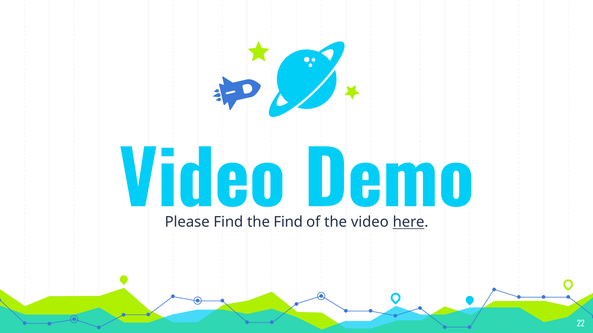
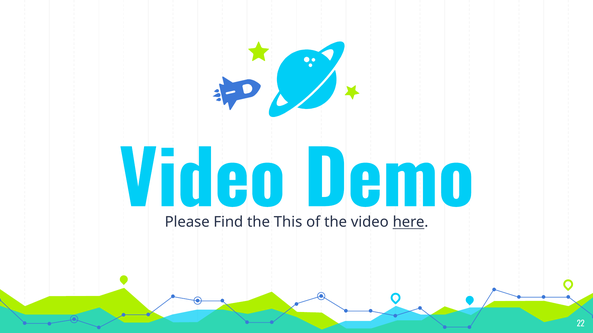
Find at (288, 222): Find -> This
